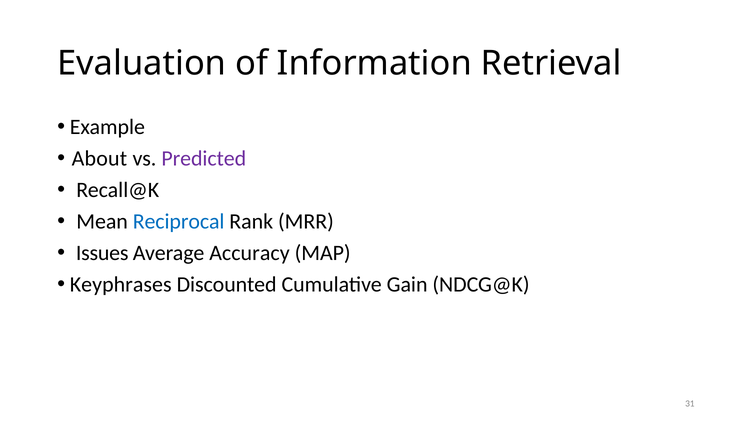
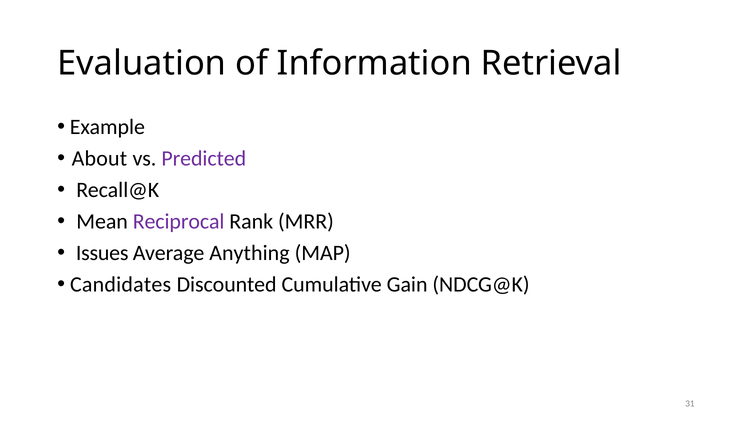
Reciprocal colour: blue -> purple
Accuracy: Accuracy -> Anything
Keyphrases: Keyphrases -> Candidates
